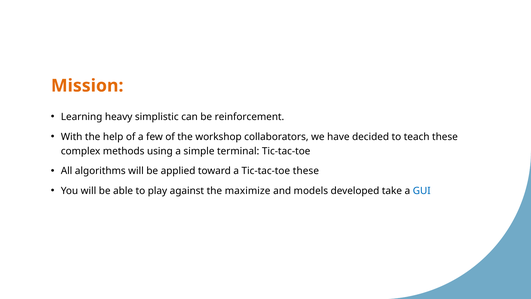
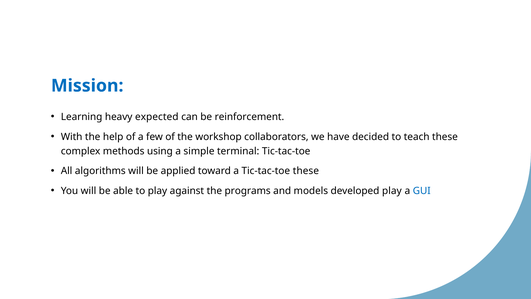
Mission colour: orange -> blue
simplistic: simplistic -> expected
maximize: maximize -> programs
developed take: take -> play
